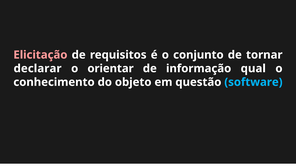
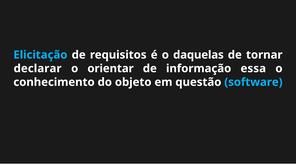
Elicitação colour: pink -> light blue
conjunto: conjunto -> daquelas
qual: qual -> essa
